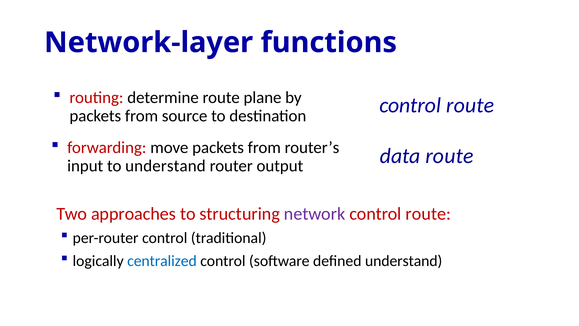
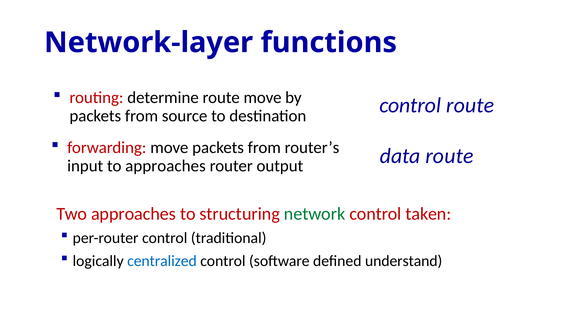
route plane: plane -> move
to understand: understand -> approaches
network colour: purple -> green
route at (428, 214): route -> taken
